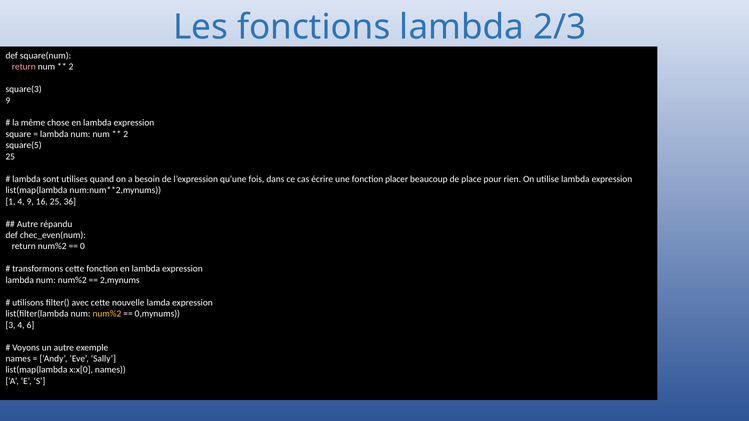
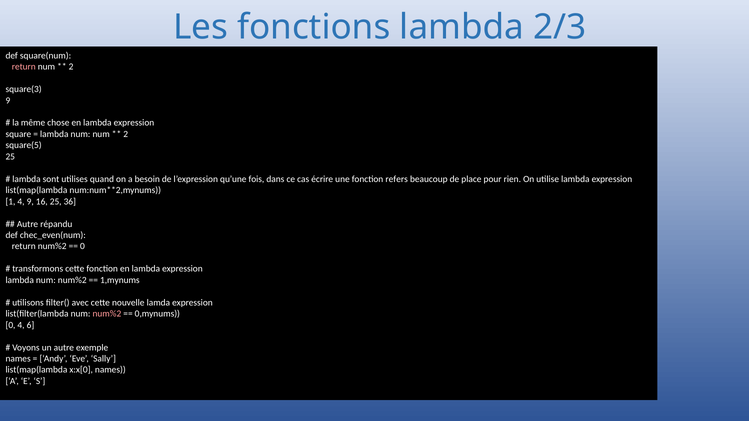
placer: placer -> refers
2,mynums: 2,mynums -> 1,mynums
num%2 at (107, 314) colour: yellow -> pink
3 at (10, 325): 3 -> 0
